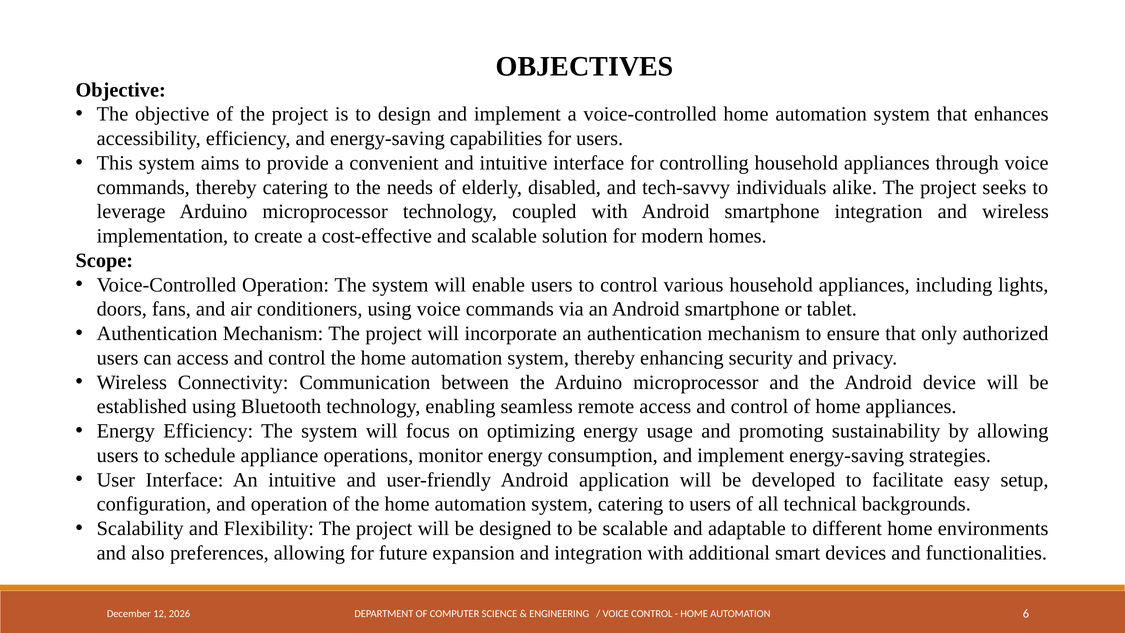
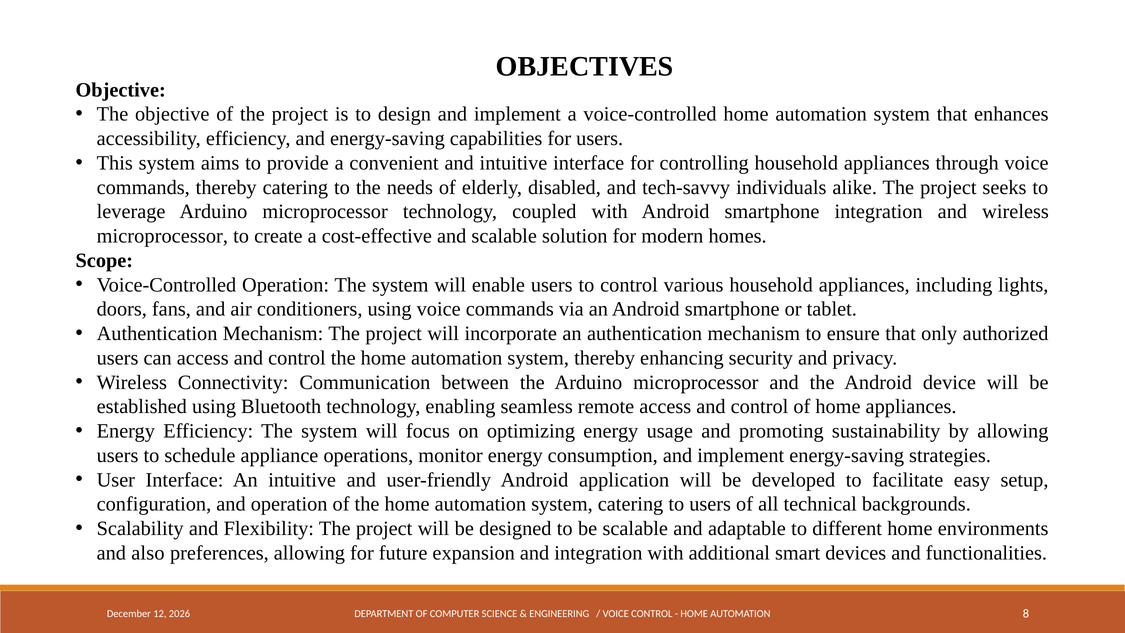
implementation at (162, 236): implementation -> microprocessor
6: 6 -> 8
